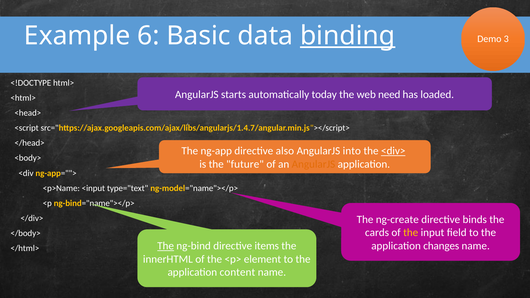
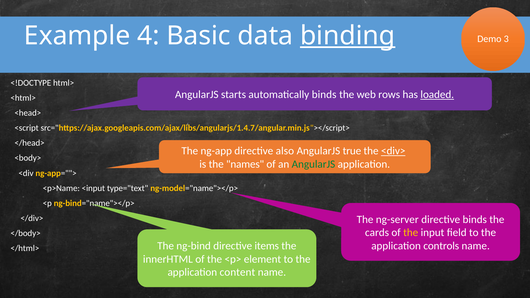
6: 6 -> 4
automatically today: today -> binds
need: need -> rows
loaded underline: none -> present
into: into -> true
future: future -> names
AngularJS at (313, 164) colour: orange -> green
ng-create: ng-create -> ng-server
The at (166, 246) underline: present -> none
changes: changes -> controls
